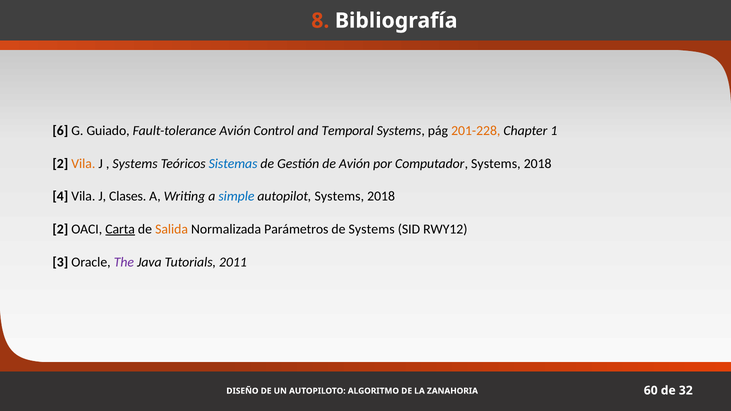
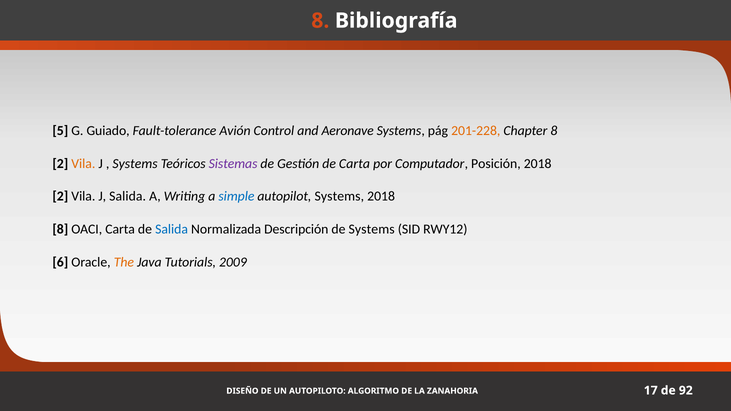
6: 6 -> 5
Temporal: Temporal -> Aeronave
Chapter 1: 1 -> 8
Sistemas colour: blue -> purple
de Avión: Avión -> Carta
Computador Systems: Systems -> Posición
4 at (60, 196): 4 -> 2
J Clases: Clases -> Salida
2 at (60, 229): 2 -> 8
Carta at (120, 229) underline: present -> none
Salida at (172, 229) colour: orange -> blue
Parámetros: Parámetros -> Descripción
3: 3 -> 6
The colour: purple -> orange
2011: 2011 -> 2009
60: 60 -> 17
32: 32 -> 92
